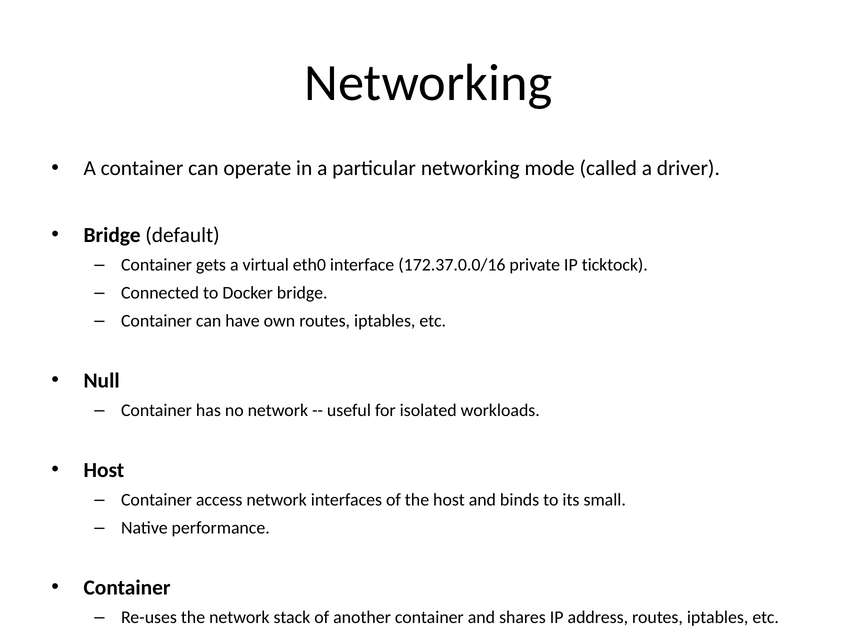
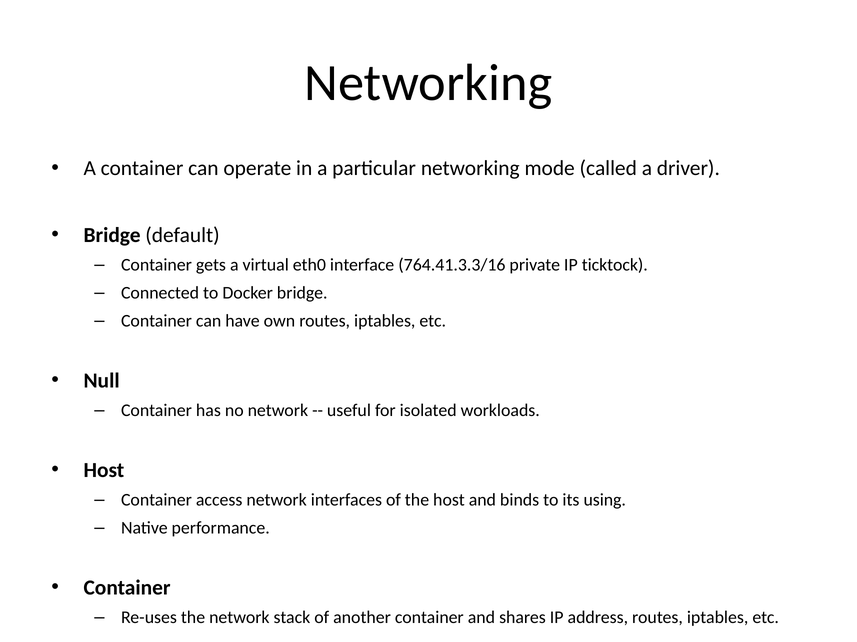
172.37.0.0/16: 172.37.0.0/16 -> 764.41.3.3/16
small: small -> using
